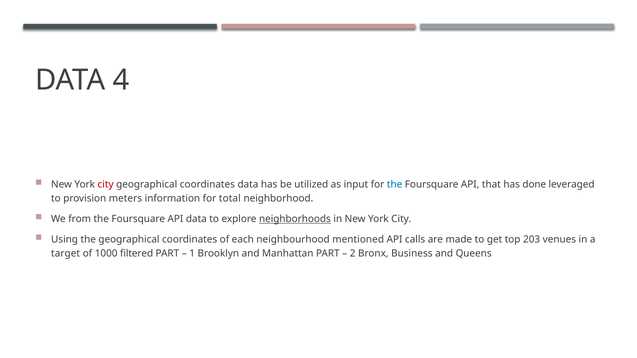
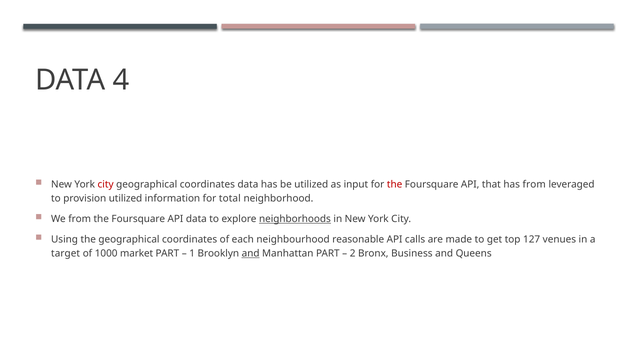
the at (395, 184) colour: blue -> red
has done: done -> from
provision meters: meters -> utilized
mentioned: mentioned -> reasonable
203: 203 -> 127
filtered: filtered -> market
and at (251, 254) underline: none -> present
